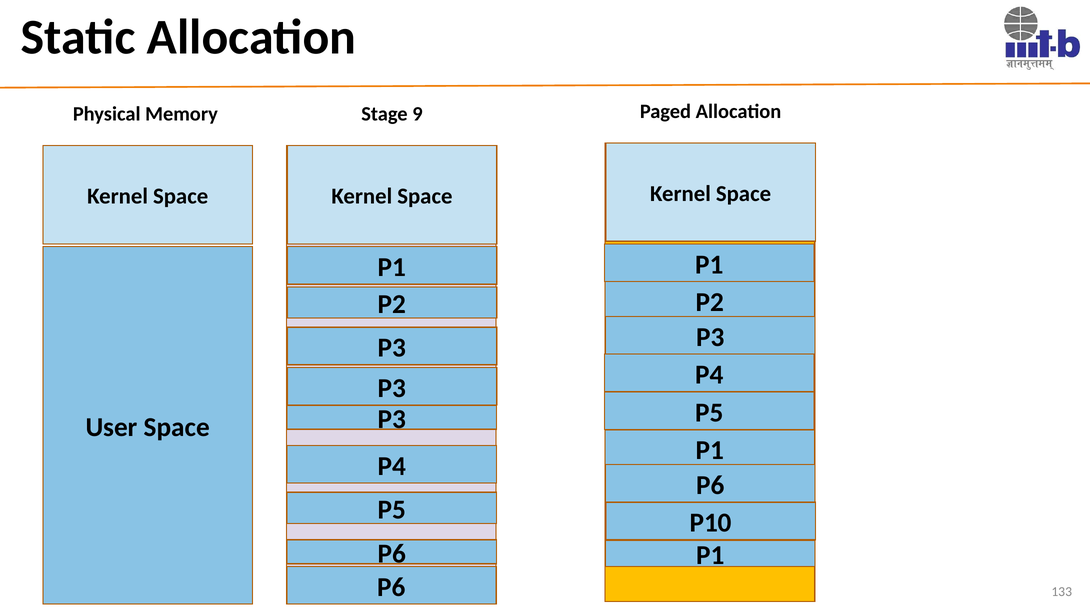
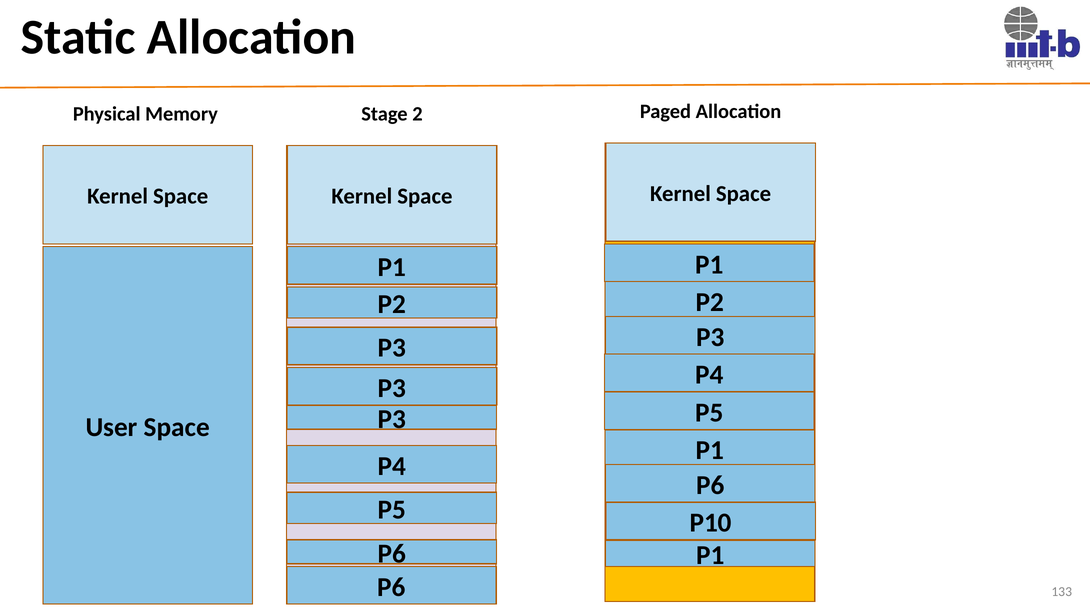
9: 9 -> 2
